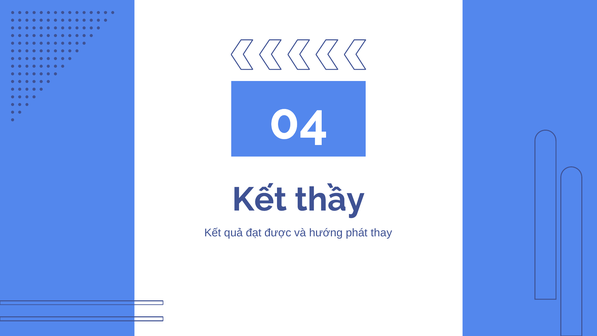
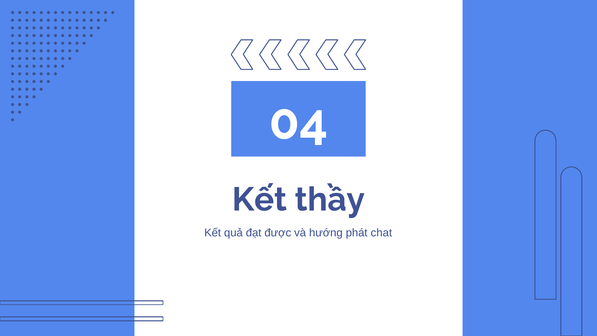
thay: thay -> chat
